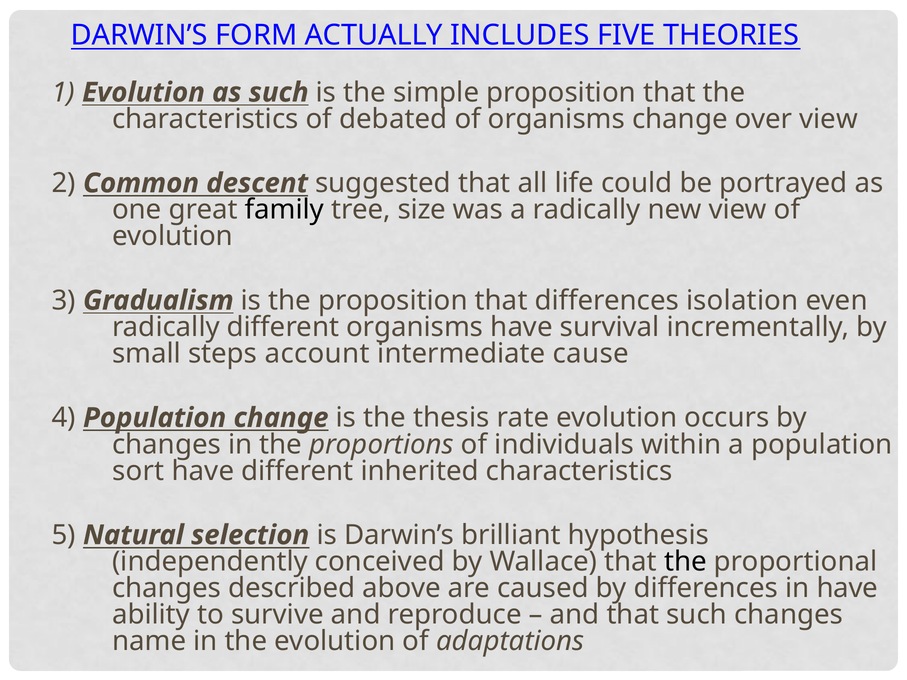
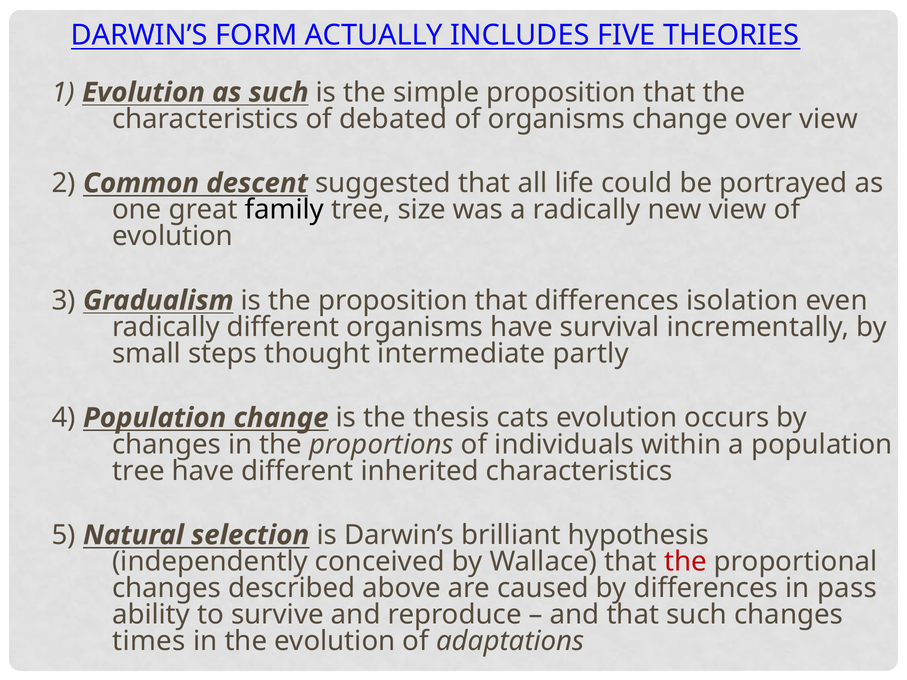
account: account -> thought
cause: cause -> partly
rate: rate -> cats
sort at (138, 471): sort -> tree
the at (685, 562) colour: black -> red
in have: have -> pass
name: name -> times
